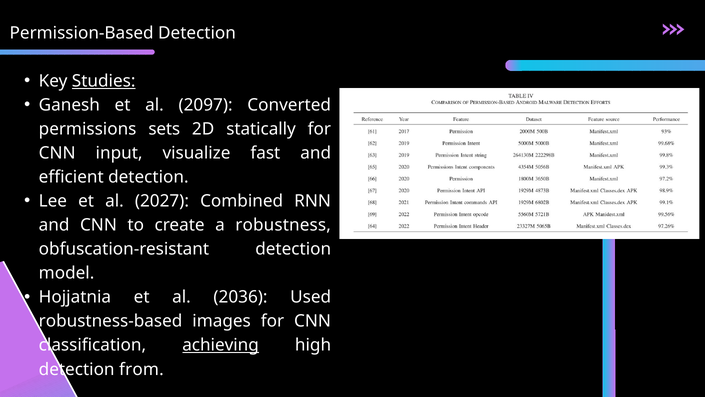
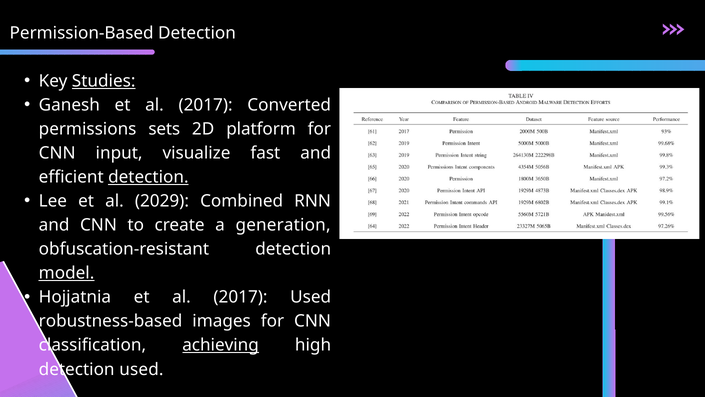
Ganesh et al 2097: 2097 -> 2017
statically: statically -> platform
detection at (148, 177) underline: none -> present
2027: 2027 -> 2029
robustness: robustness -> generation
model underline: none -> present
Hojjatnia et al 2036: 2036 -> 2017
detection from: from -> used
